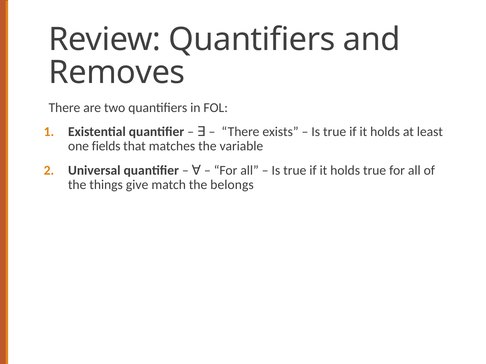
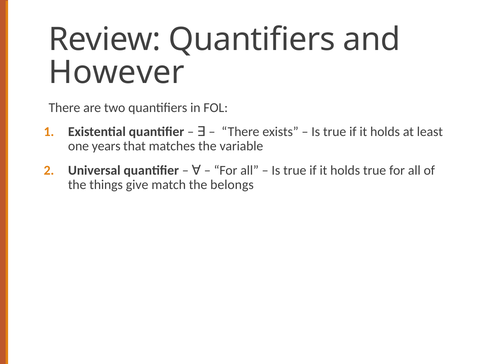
Removes: Removes -> However
fields: fields -> years
